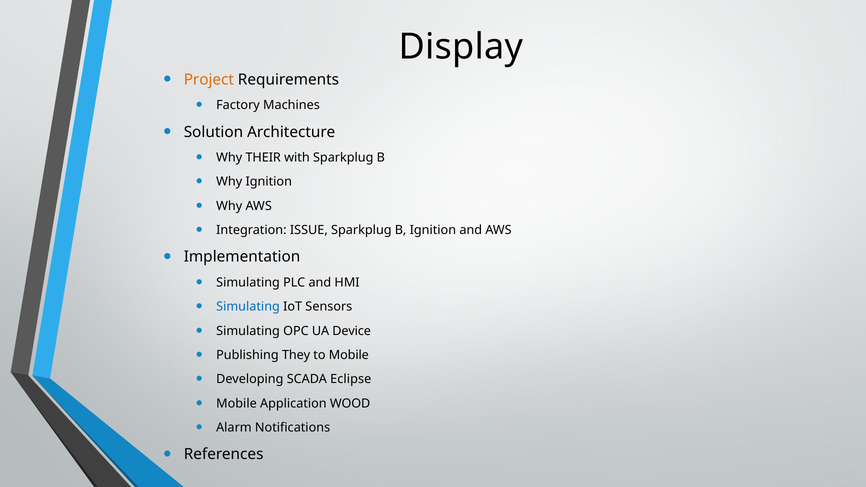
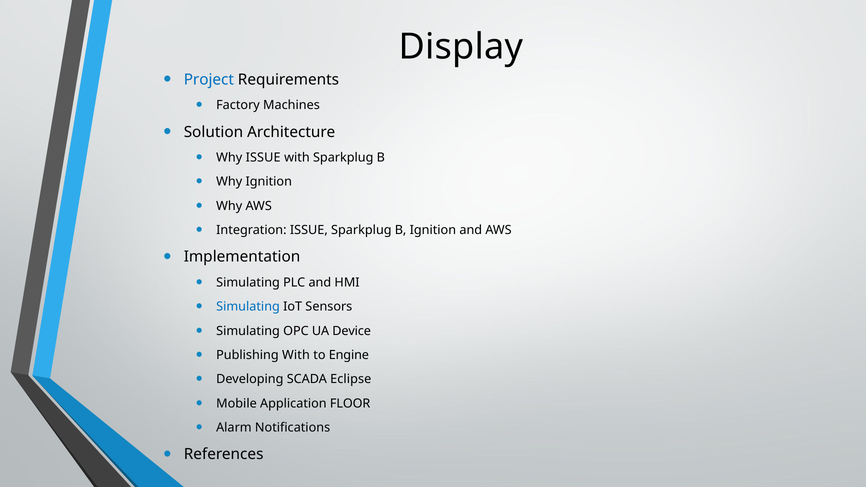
Project colour: orange -> blue
Why THEIR: THEIR -> ISSUE
Publishing They: They -> With
to Mobile: Mobile -> Engine
WOOD: WOOD -> FLOOR
